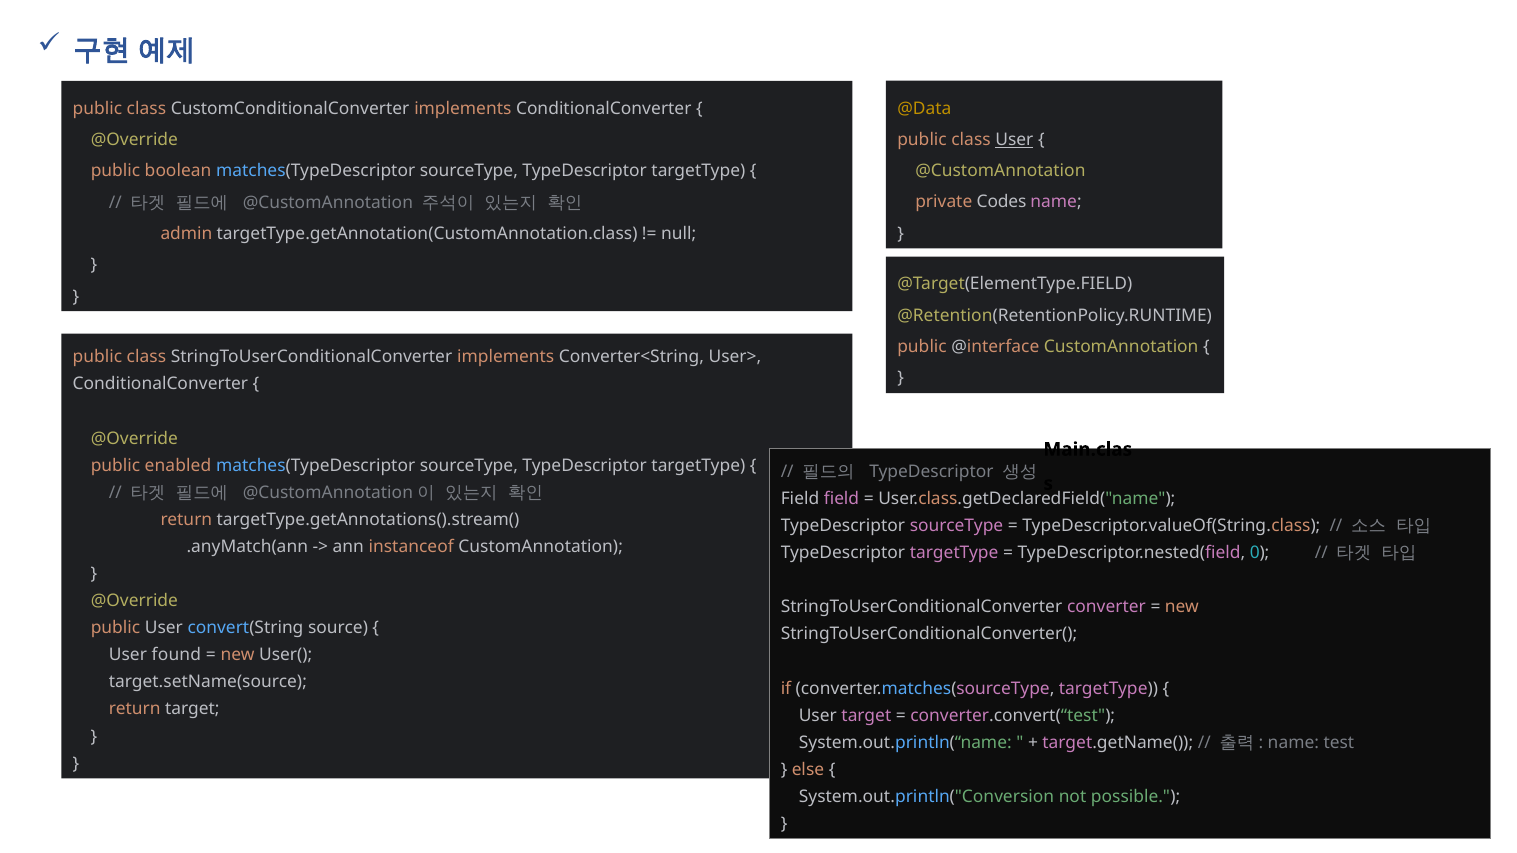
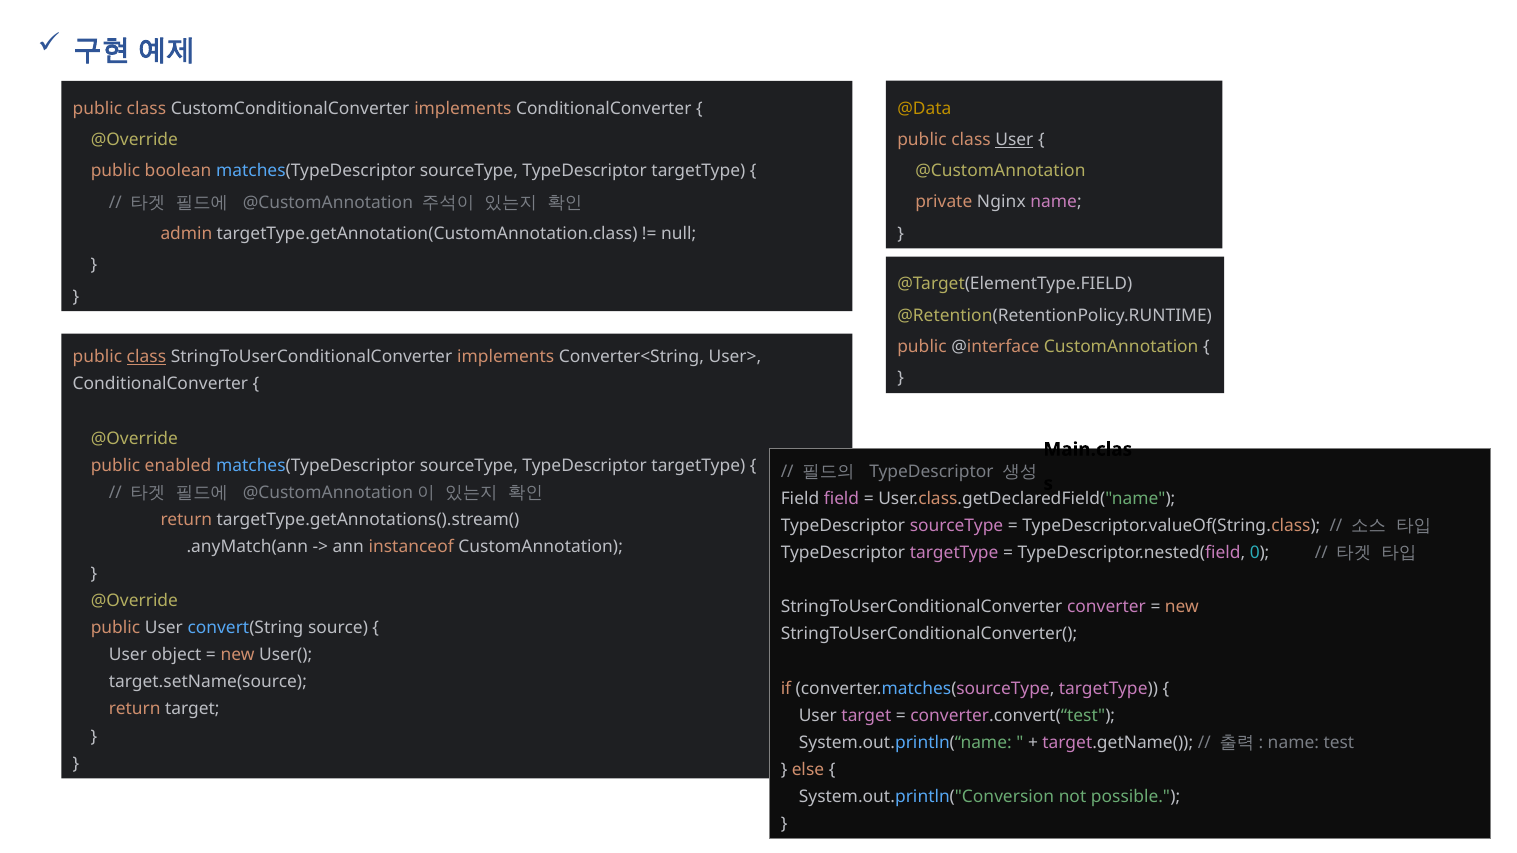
Codes: Codes -> Nginx
class at (146, 357) underline: none -> present
found: found -> object
